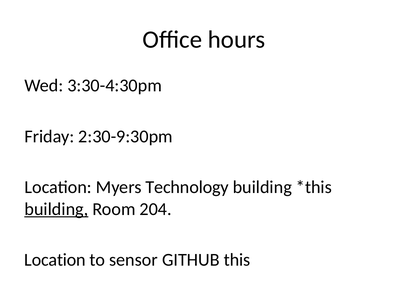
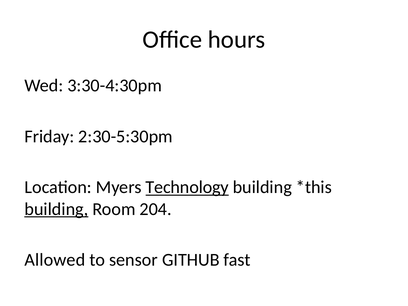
2:30-9:30pm: 2:30-9:30pm -> 2:30-5:30pm
Technology underline: none -> present
Location at (55, 260): Location -> Allowed
this: this -> fast
